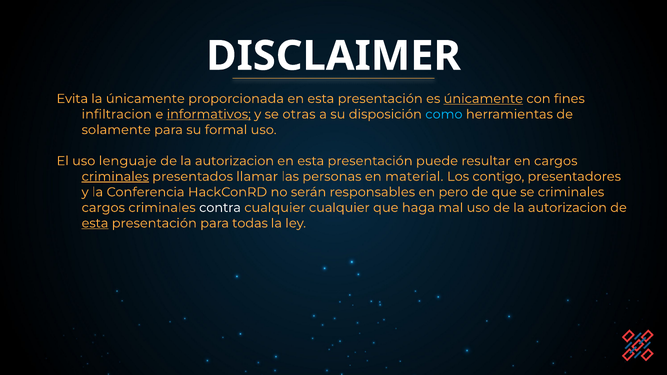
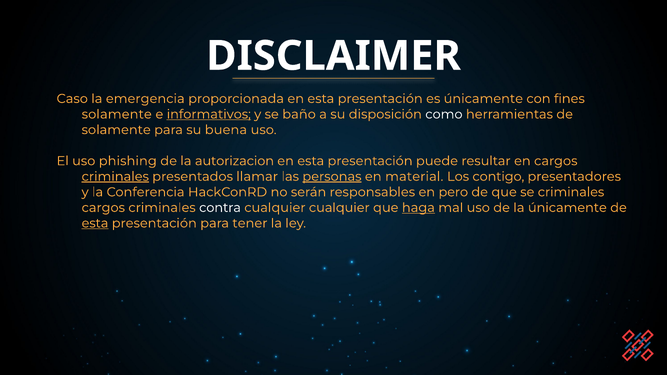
Evita: Evita -> Caso
la únicamente: únicamente -> emergencia
únicamente at (483, 99) underline: present -> none
infiltracion at (117, 114): infiltracion -> solamente
otras: otras -> baño
como colour: light blue -> white
formal: formal -> buena
lenguaje: lenguaje -> phishing
personas underline: none -> present
haga underline: none -> present
uso de la autorizacion: autorizacion -> únicamente
todas: todas -> tener
